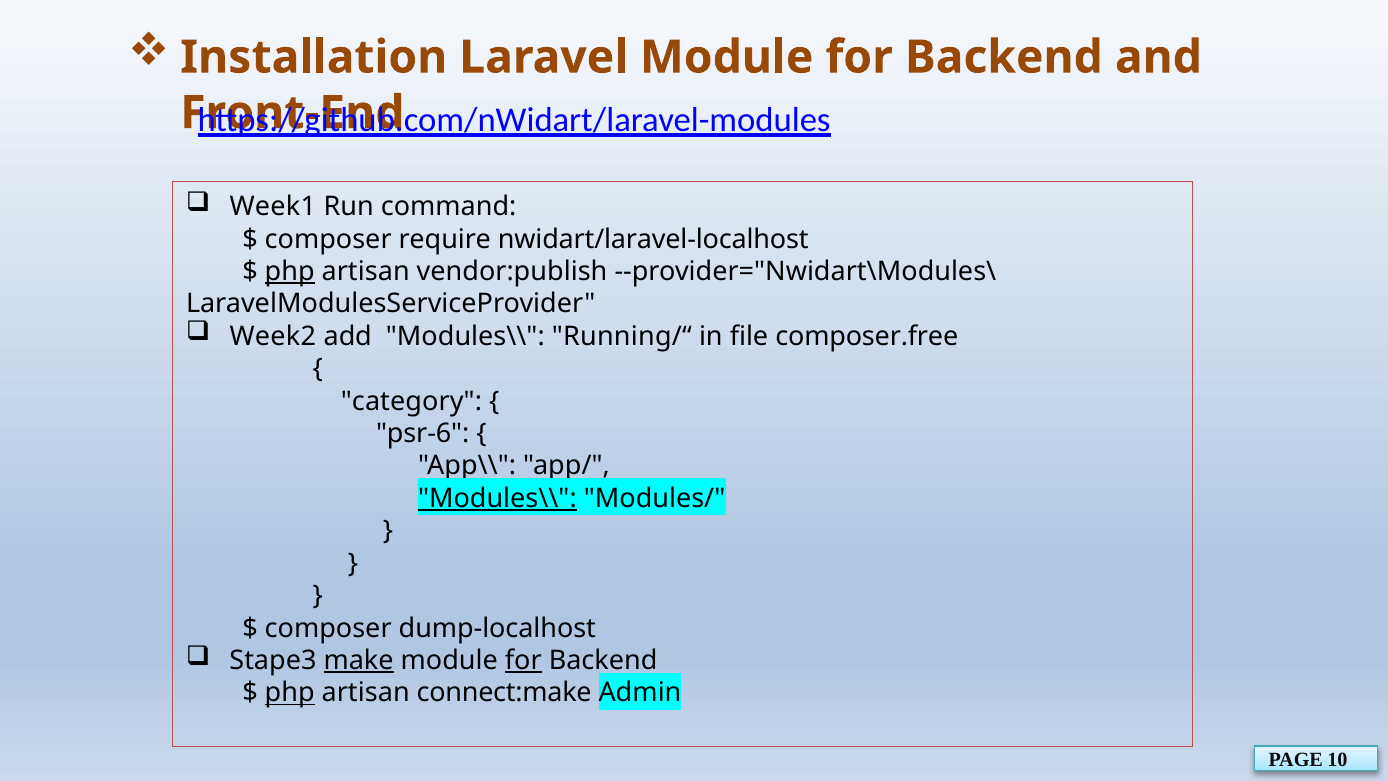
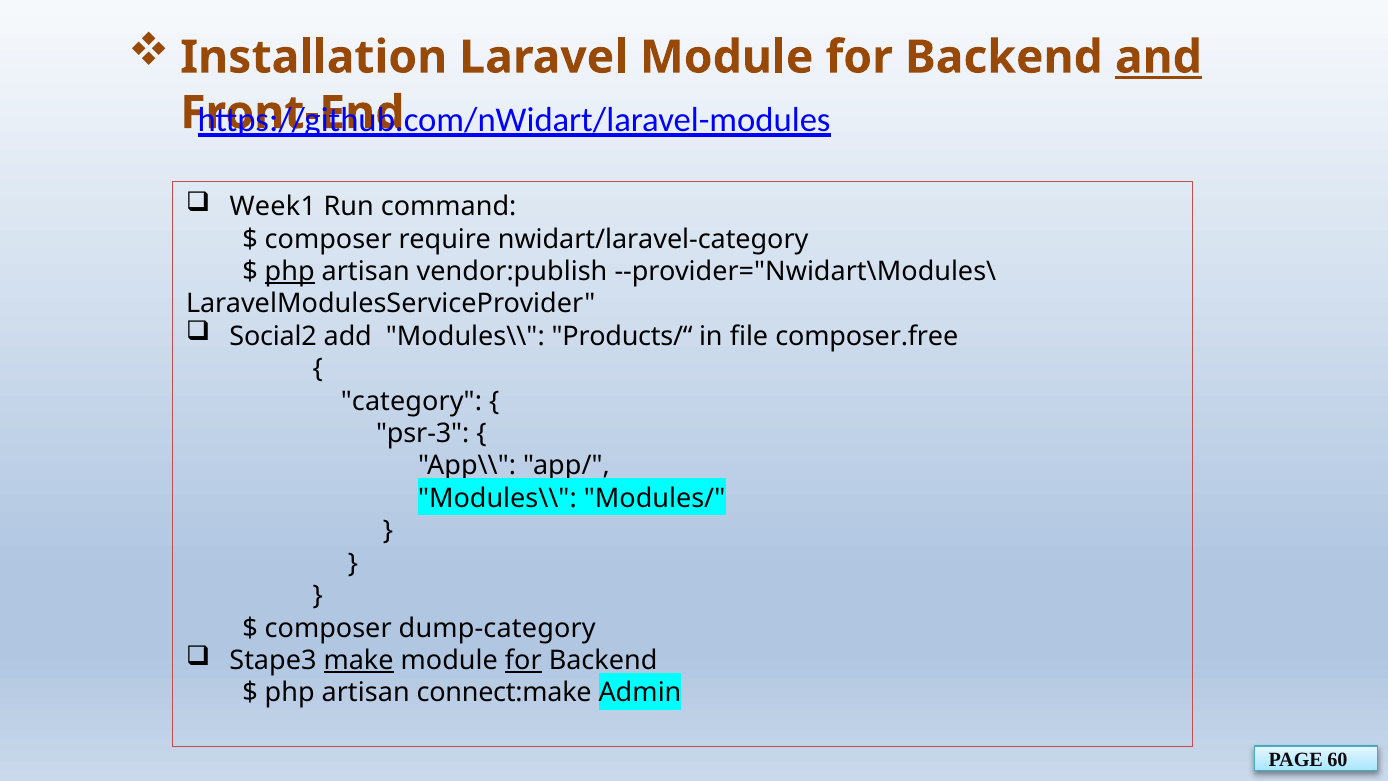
and underline: none -> present
nwidart/laravel-localhost: nwidart/laravel-localhost -> nwidart/laravel-category
Week2: Week2 -> Social2
Running/“: Running/“ -> Products/“
psr-6: psr-6 -> psr-3
Modules\\ at (497, 498) underline: present -> none
dump-localhost: dump-localhost -> dump-category
php at (290, 693) underline: present -> none
10: 10 -> 60
